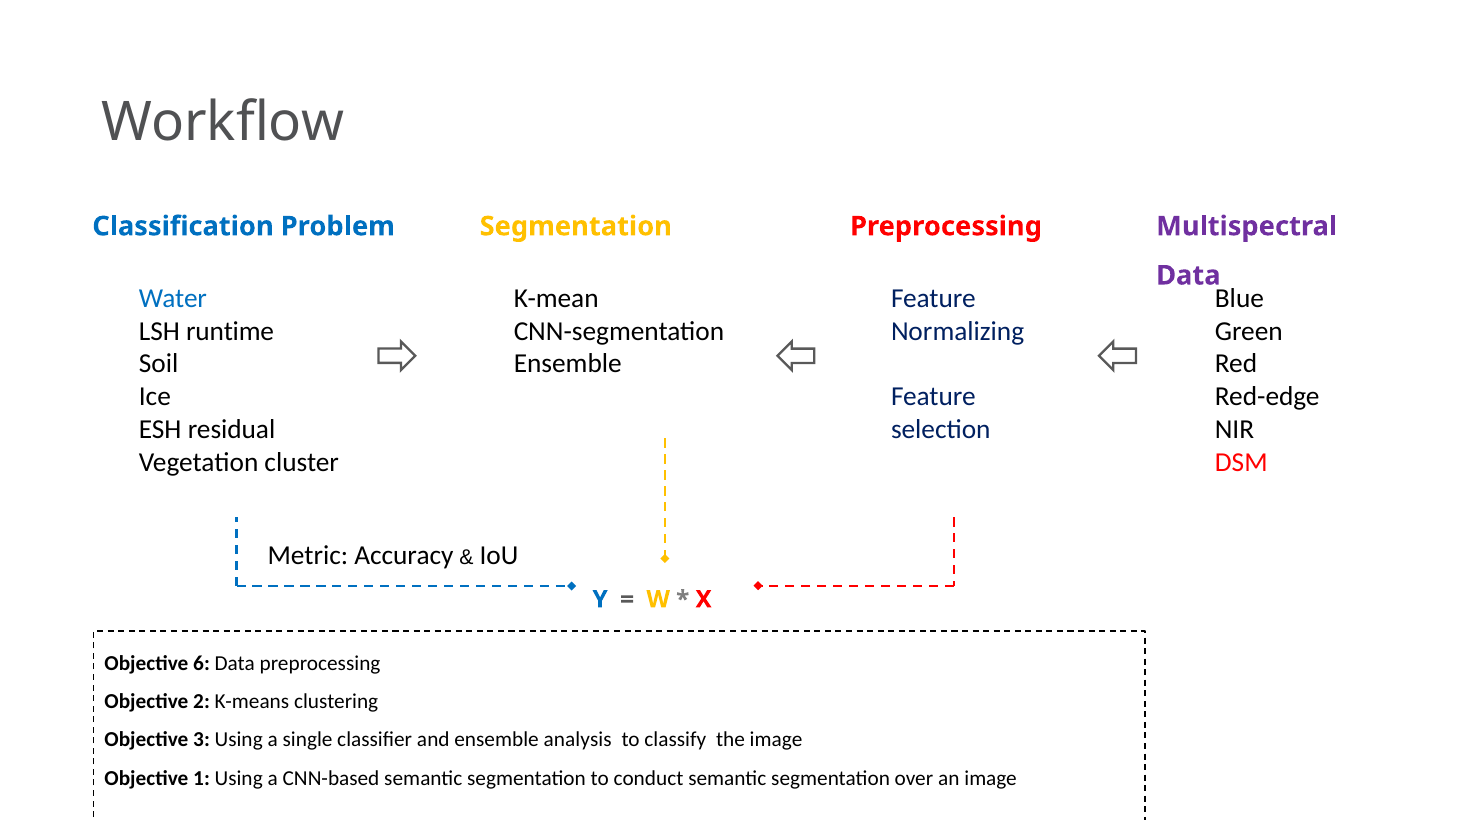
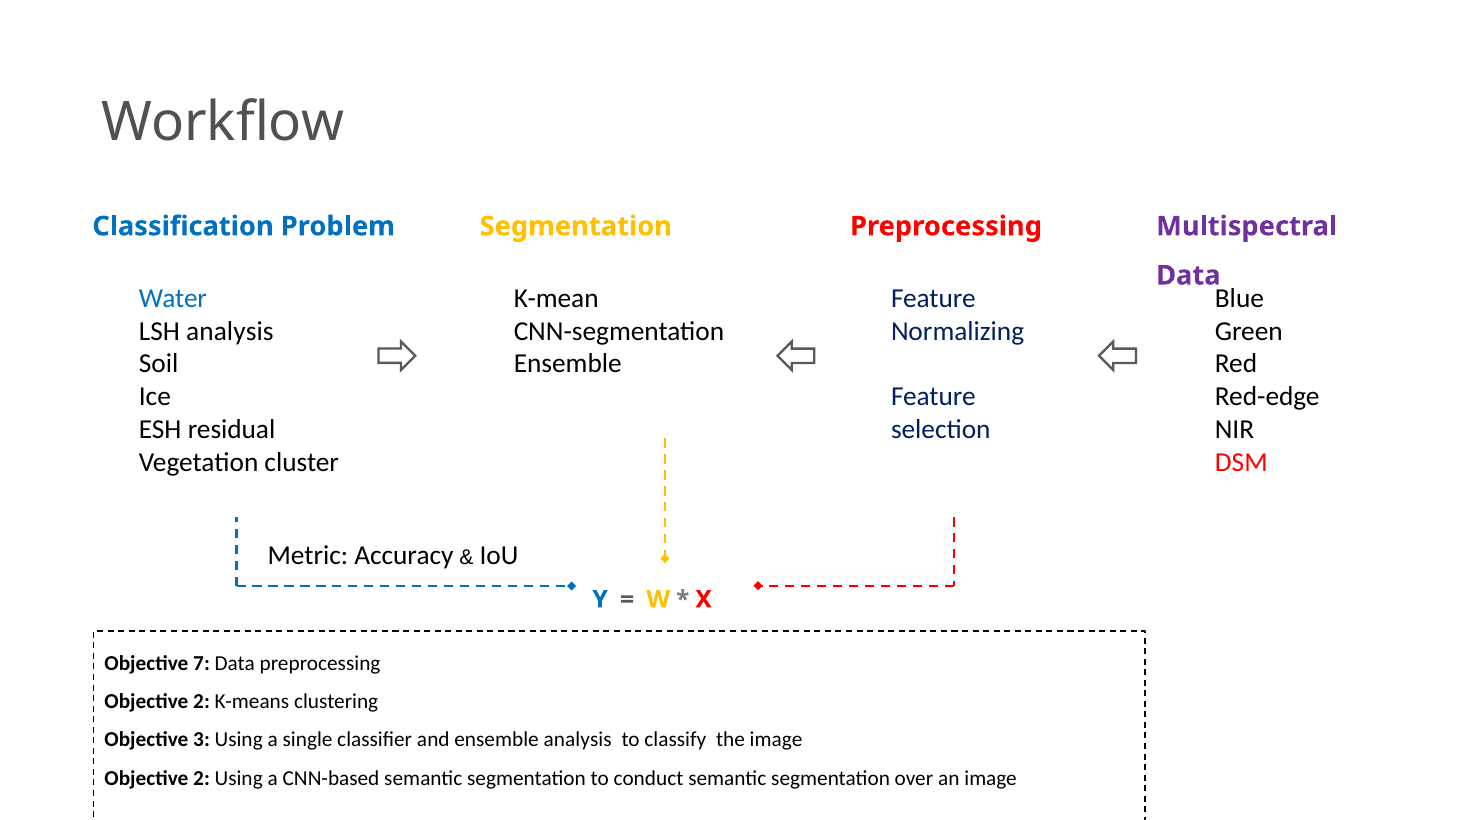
runtime at (230, 331): runtime -> analysis
6: 6 -> 7
1 at (202, 778): 1 -> 2
